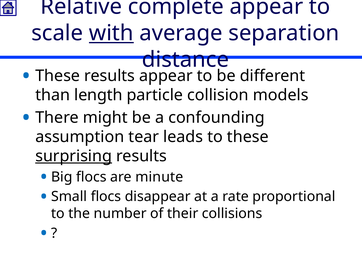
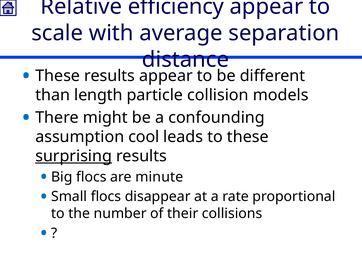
complete: complete -> efficiency
with underline: present -> none
tear: tear -> cool
